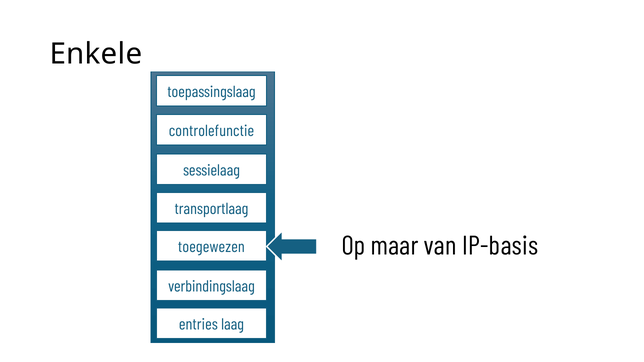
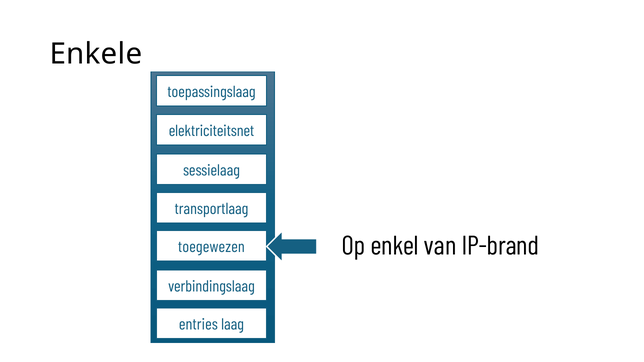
controlefunctie: controlefunctie -> elektriciteitsnet
maar: maar -> enkel
IP-basis: IP-basis -> IP-brand
